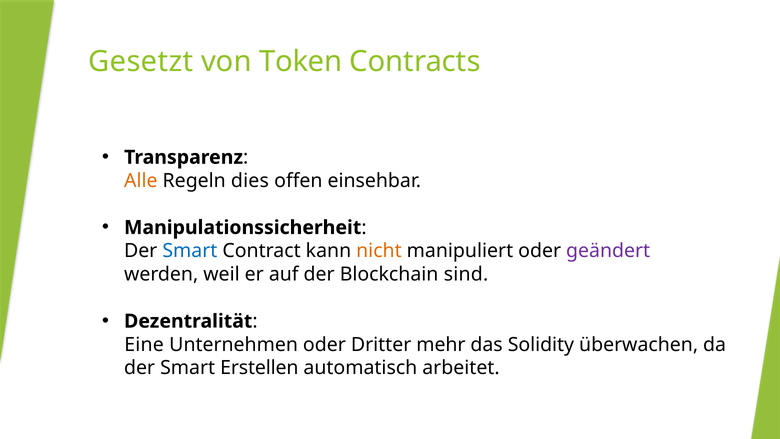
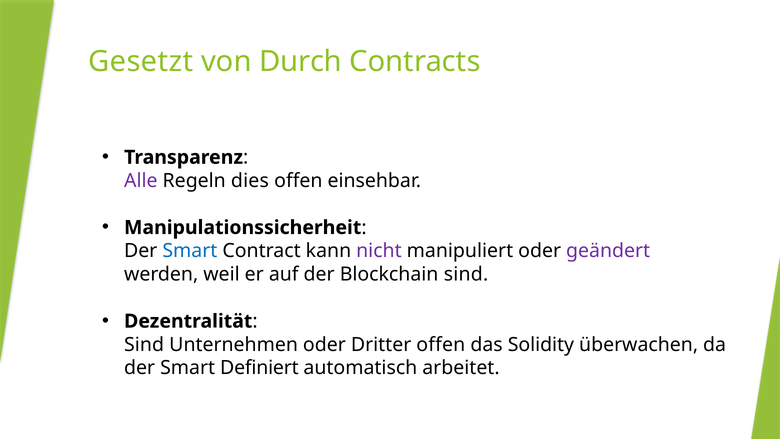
Token: Token -> Durch
Alle colour: orange -> purple
nicht colour: orange -> purple
Eine at (144, 344): Eine -> Sind
Dritter mehr: mehr -> offen
Erstellen: Erstellen -> Definiert
